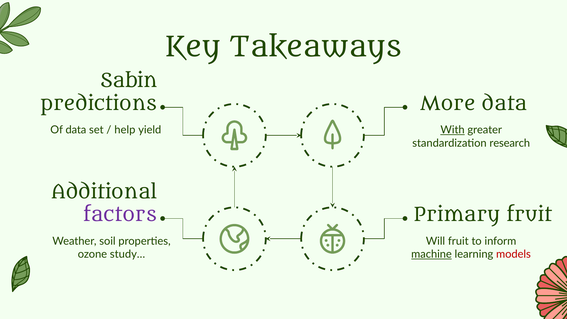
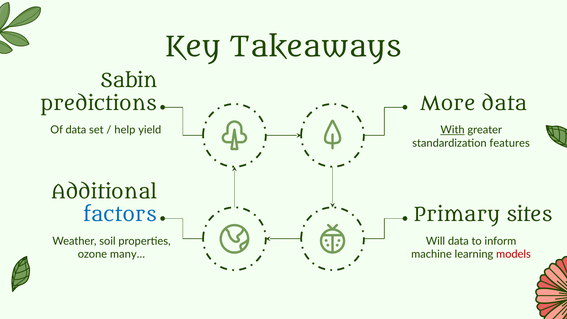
research: research -> features
factors colour: purple -> blue
Primary fruit: fruit -> sites
Will fruit: fruit -> data
study…: study… -> many…
machine underline: present -> none
